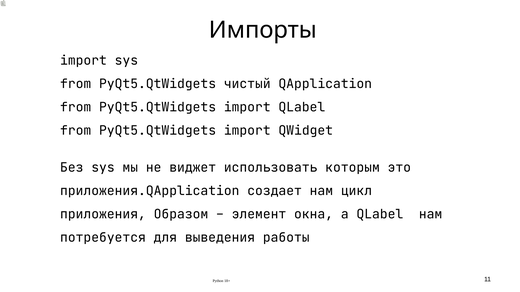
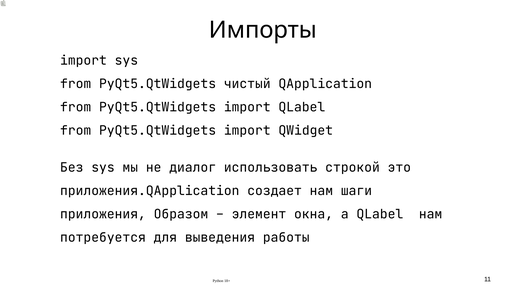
виджет: виджет -> диалог
которым: которым -> строкой
цикл: цикл -> шаги
